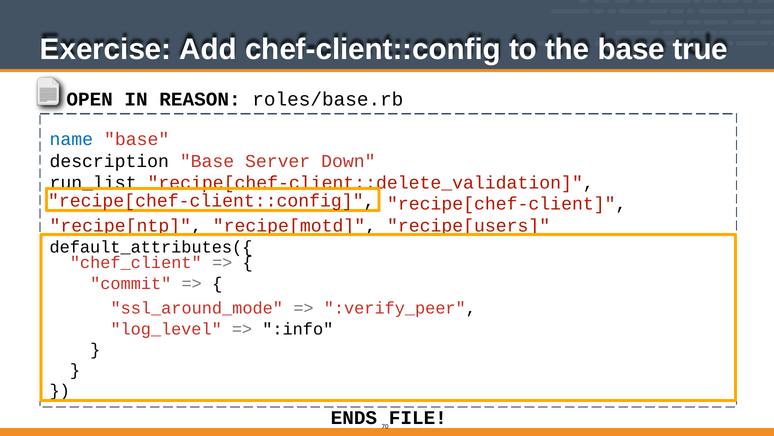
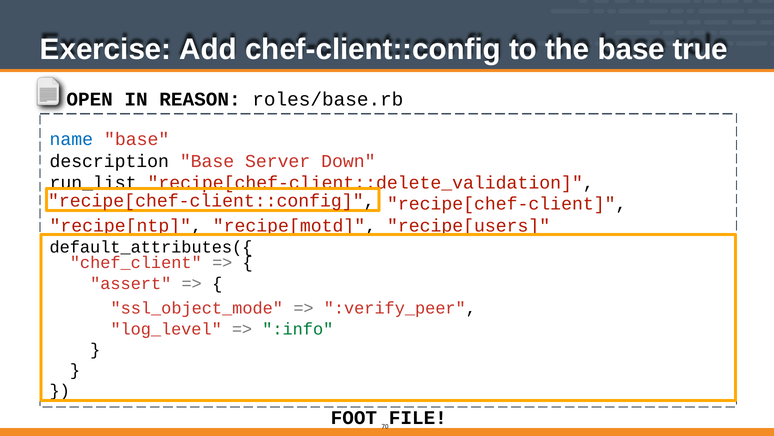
commit: commit -> assert
ssl_around_mode: ssl_around_mode -> ssl_object_mode
:info colour: black -> green
ENDS: ENDS -> FOOT
